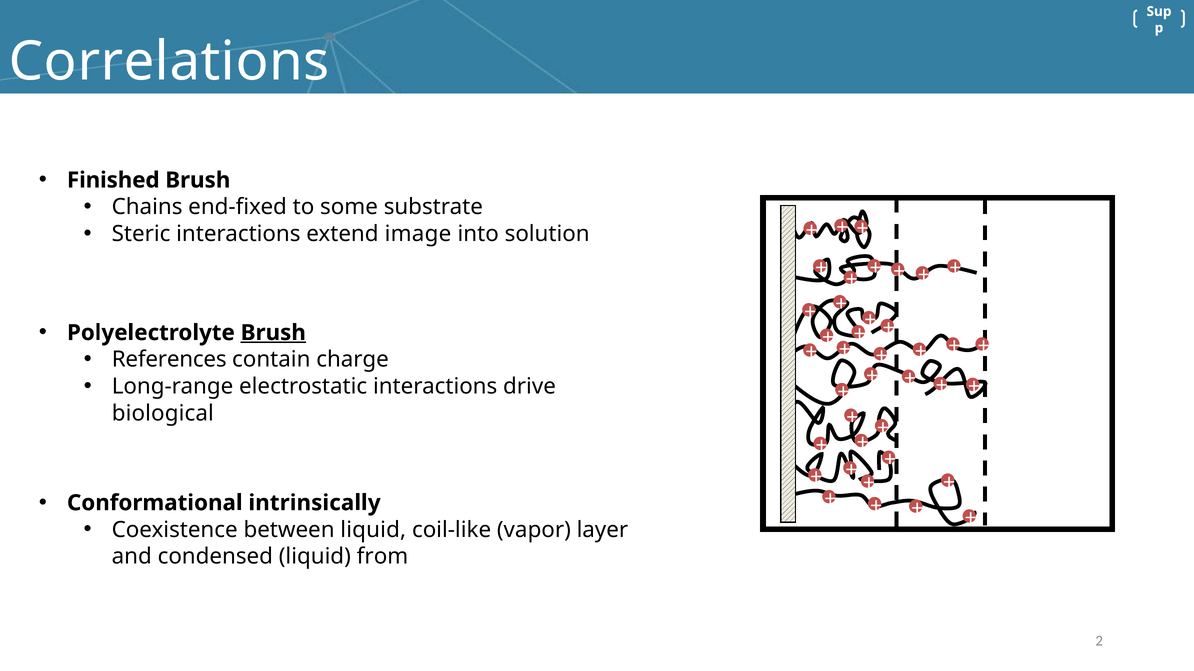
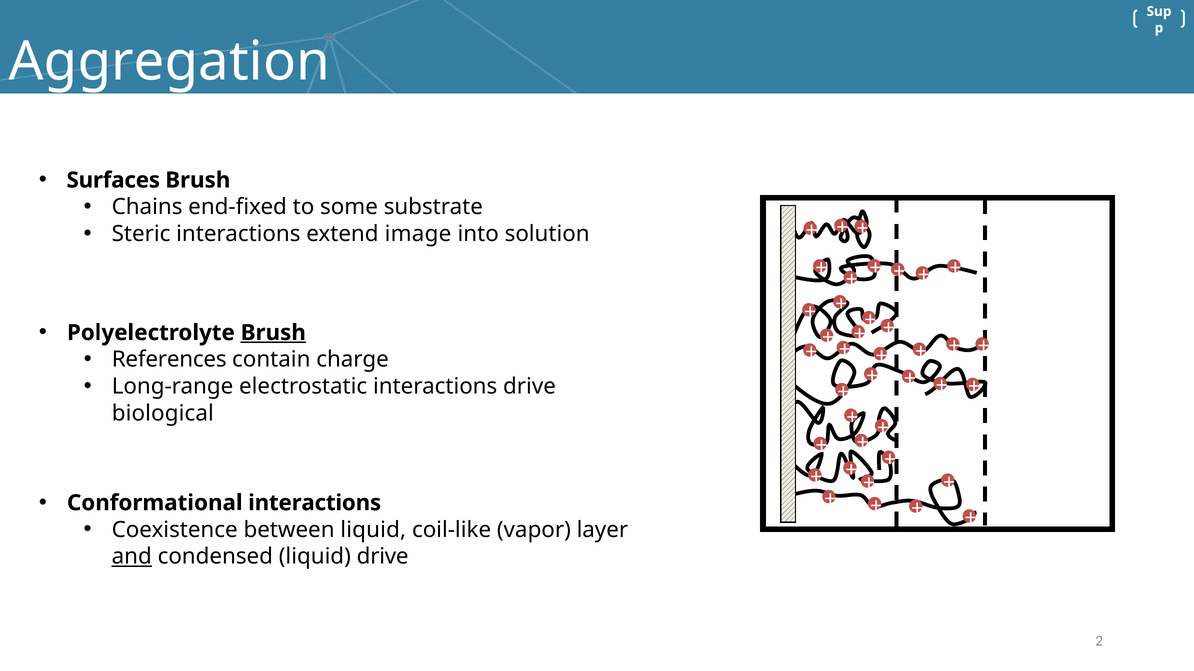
Correlations: Correlations -> Aggregation
Finished: Finished -> Surfaces
Conformational intrinsically: intrinsically -> interactions
and underline: none -> present
liquid from: from -> drive
